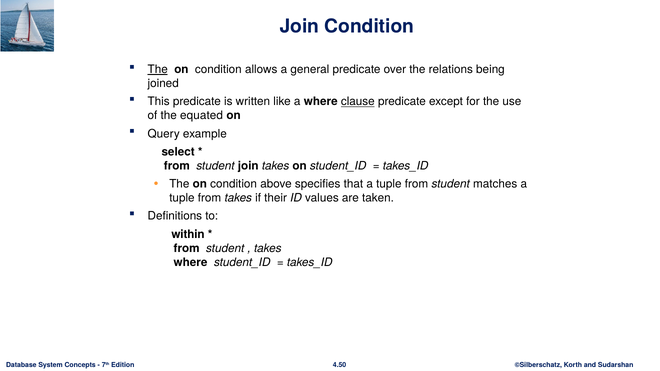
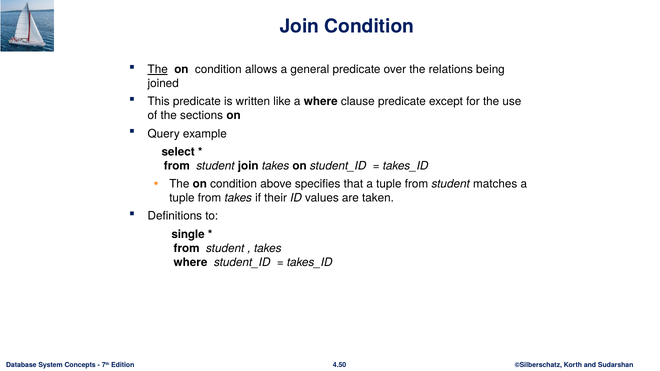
clause underline: present -> none
equated: equated -> sections
within: within -> single
